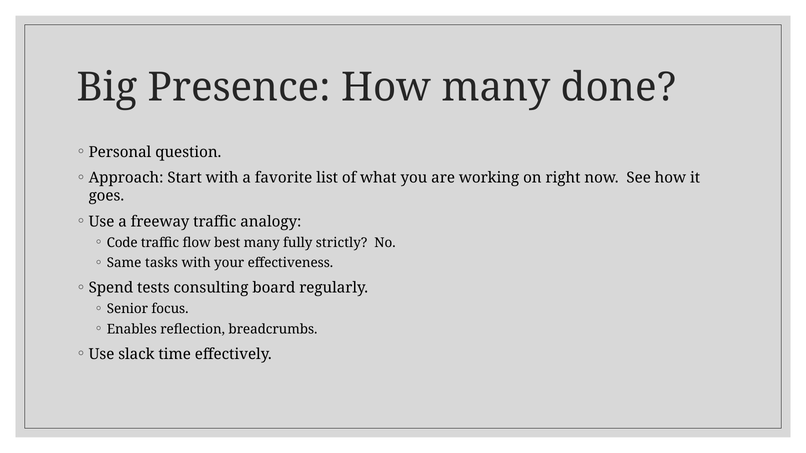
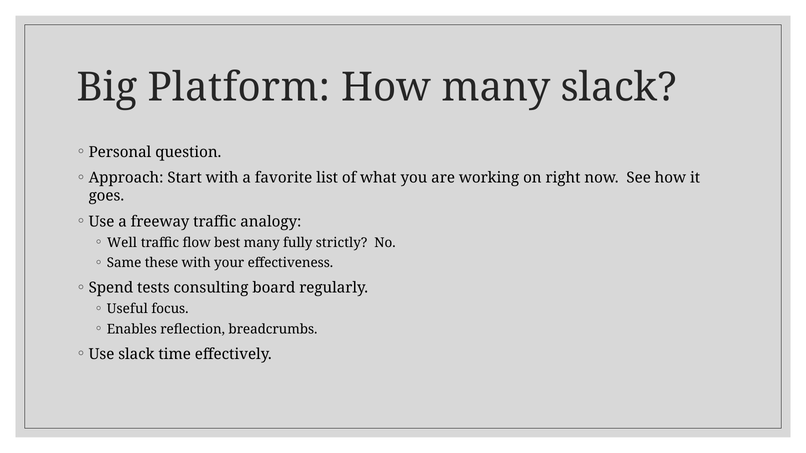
Presence: Presence -> Platform
many done: done -> slack
Code: Code -> Well
tasks: tasks -> these
Senior: Senior -> Useful
